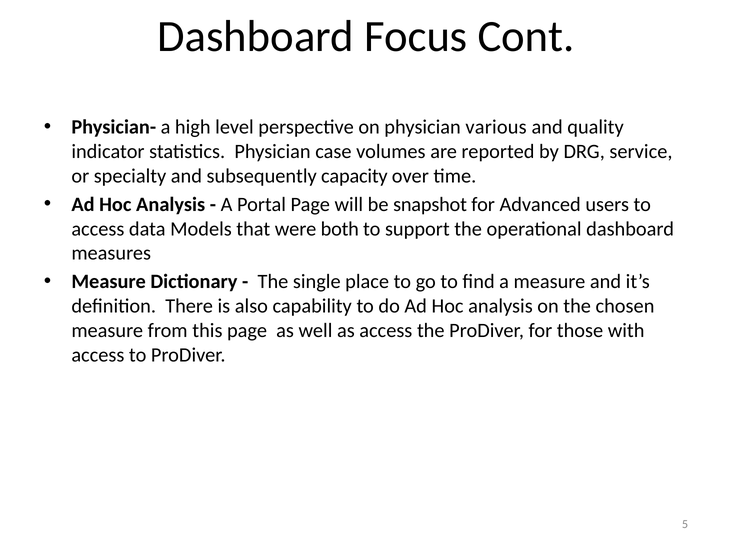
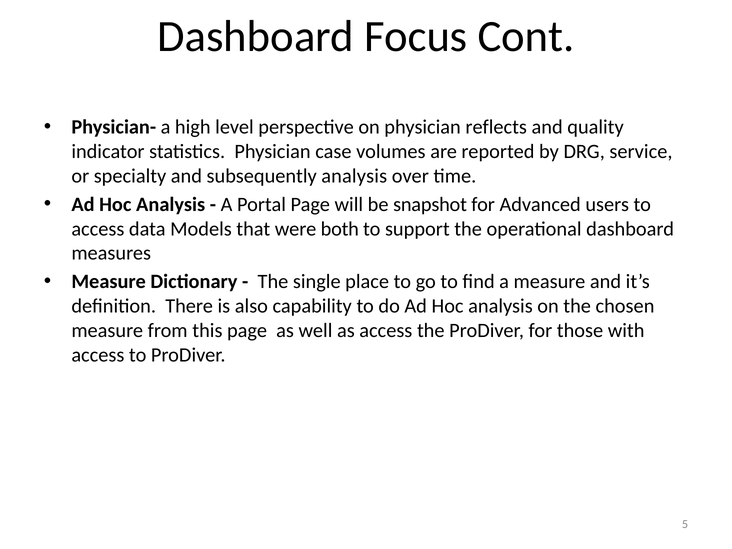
various: various -> reflects
subsequently capacity: capacity -> analysis
